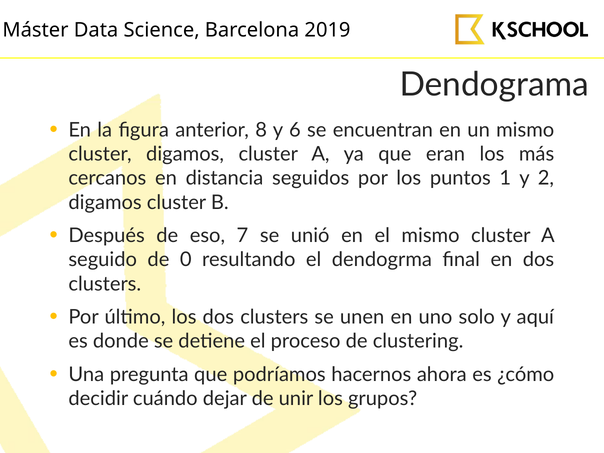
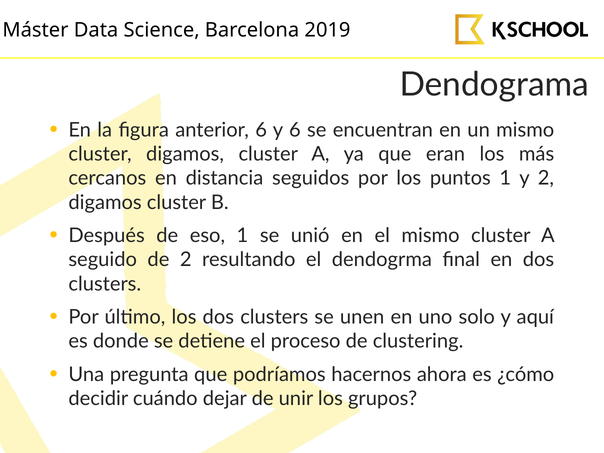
anterior 8: 8 -> 6
eso 7: 7 -> 1
de 0: 0 -> 2
